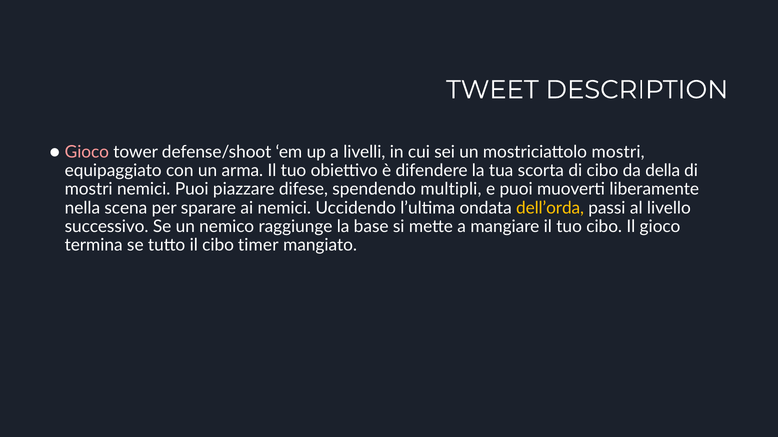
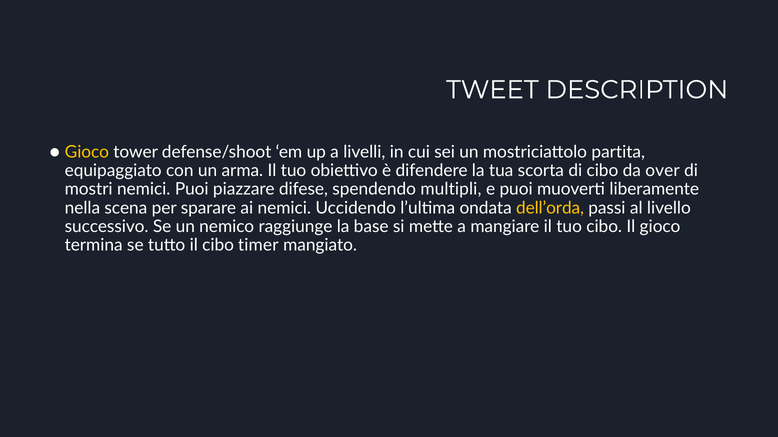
Gioco at (87, 152) colour: pink -> yellow
mostriciattolo mostri: mostri -> partita
della: della -> over
